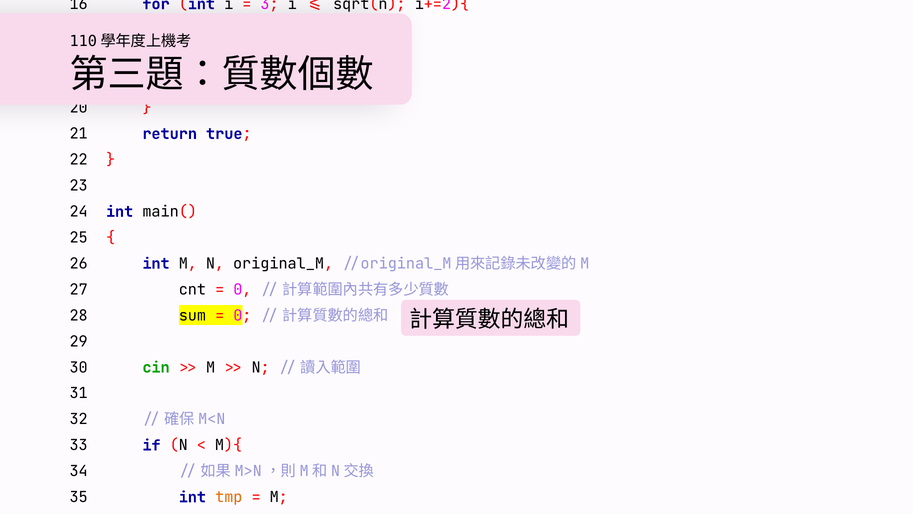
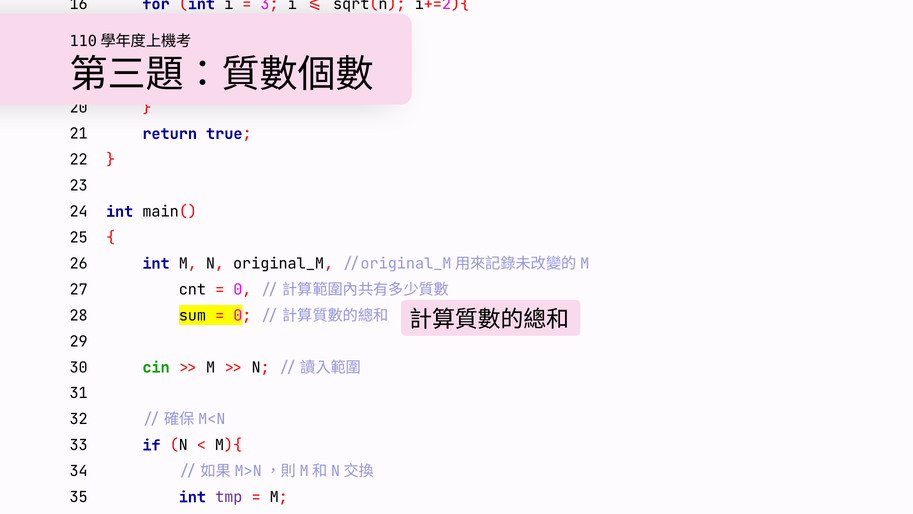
tmp at (229, 497) colour: orange -> purple
